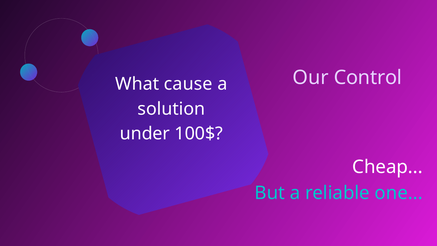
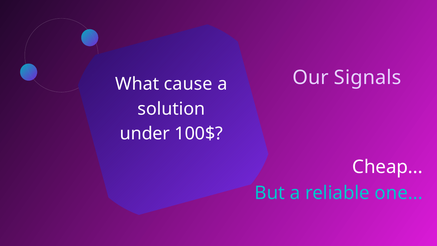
Control: Control -> Signals
